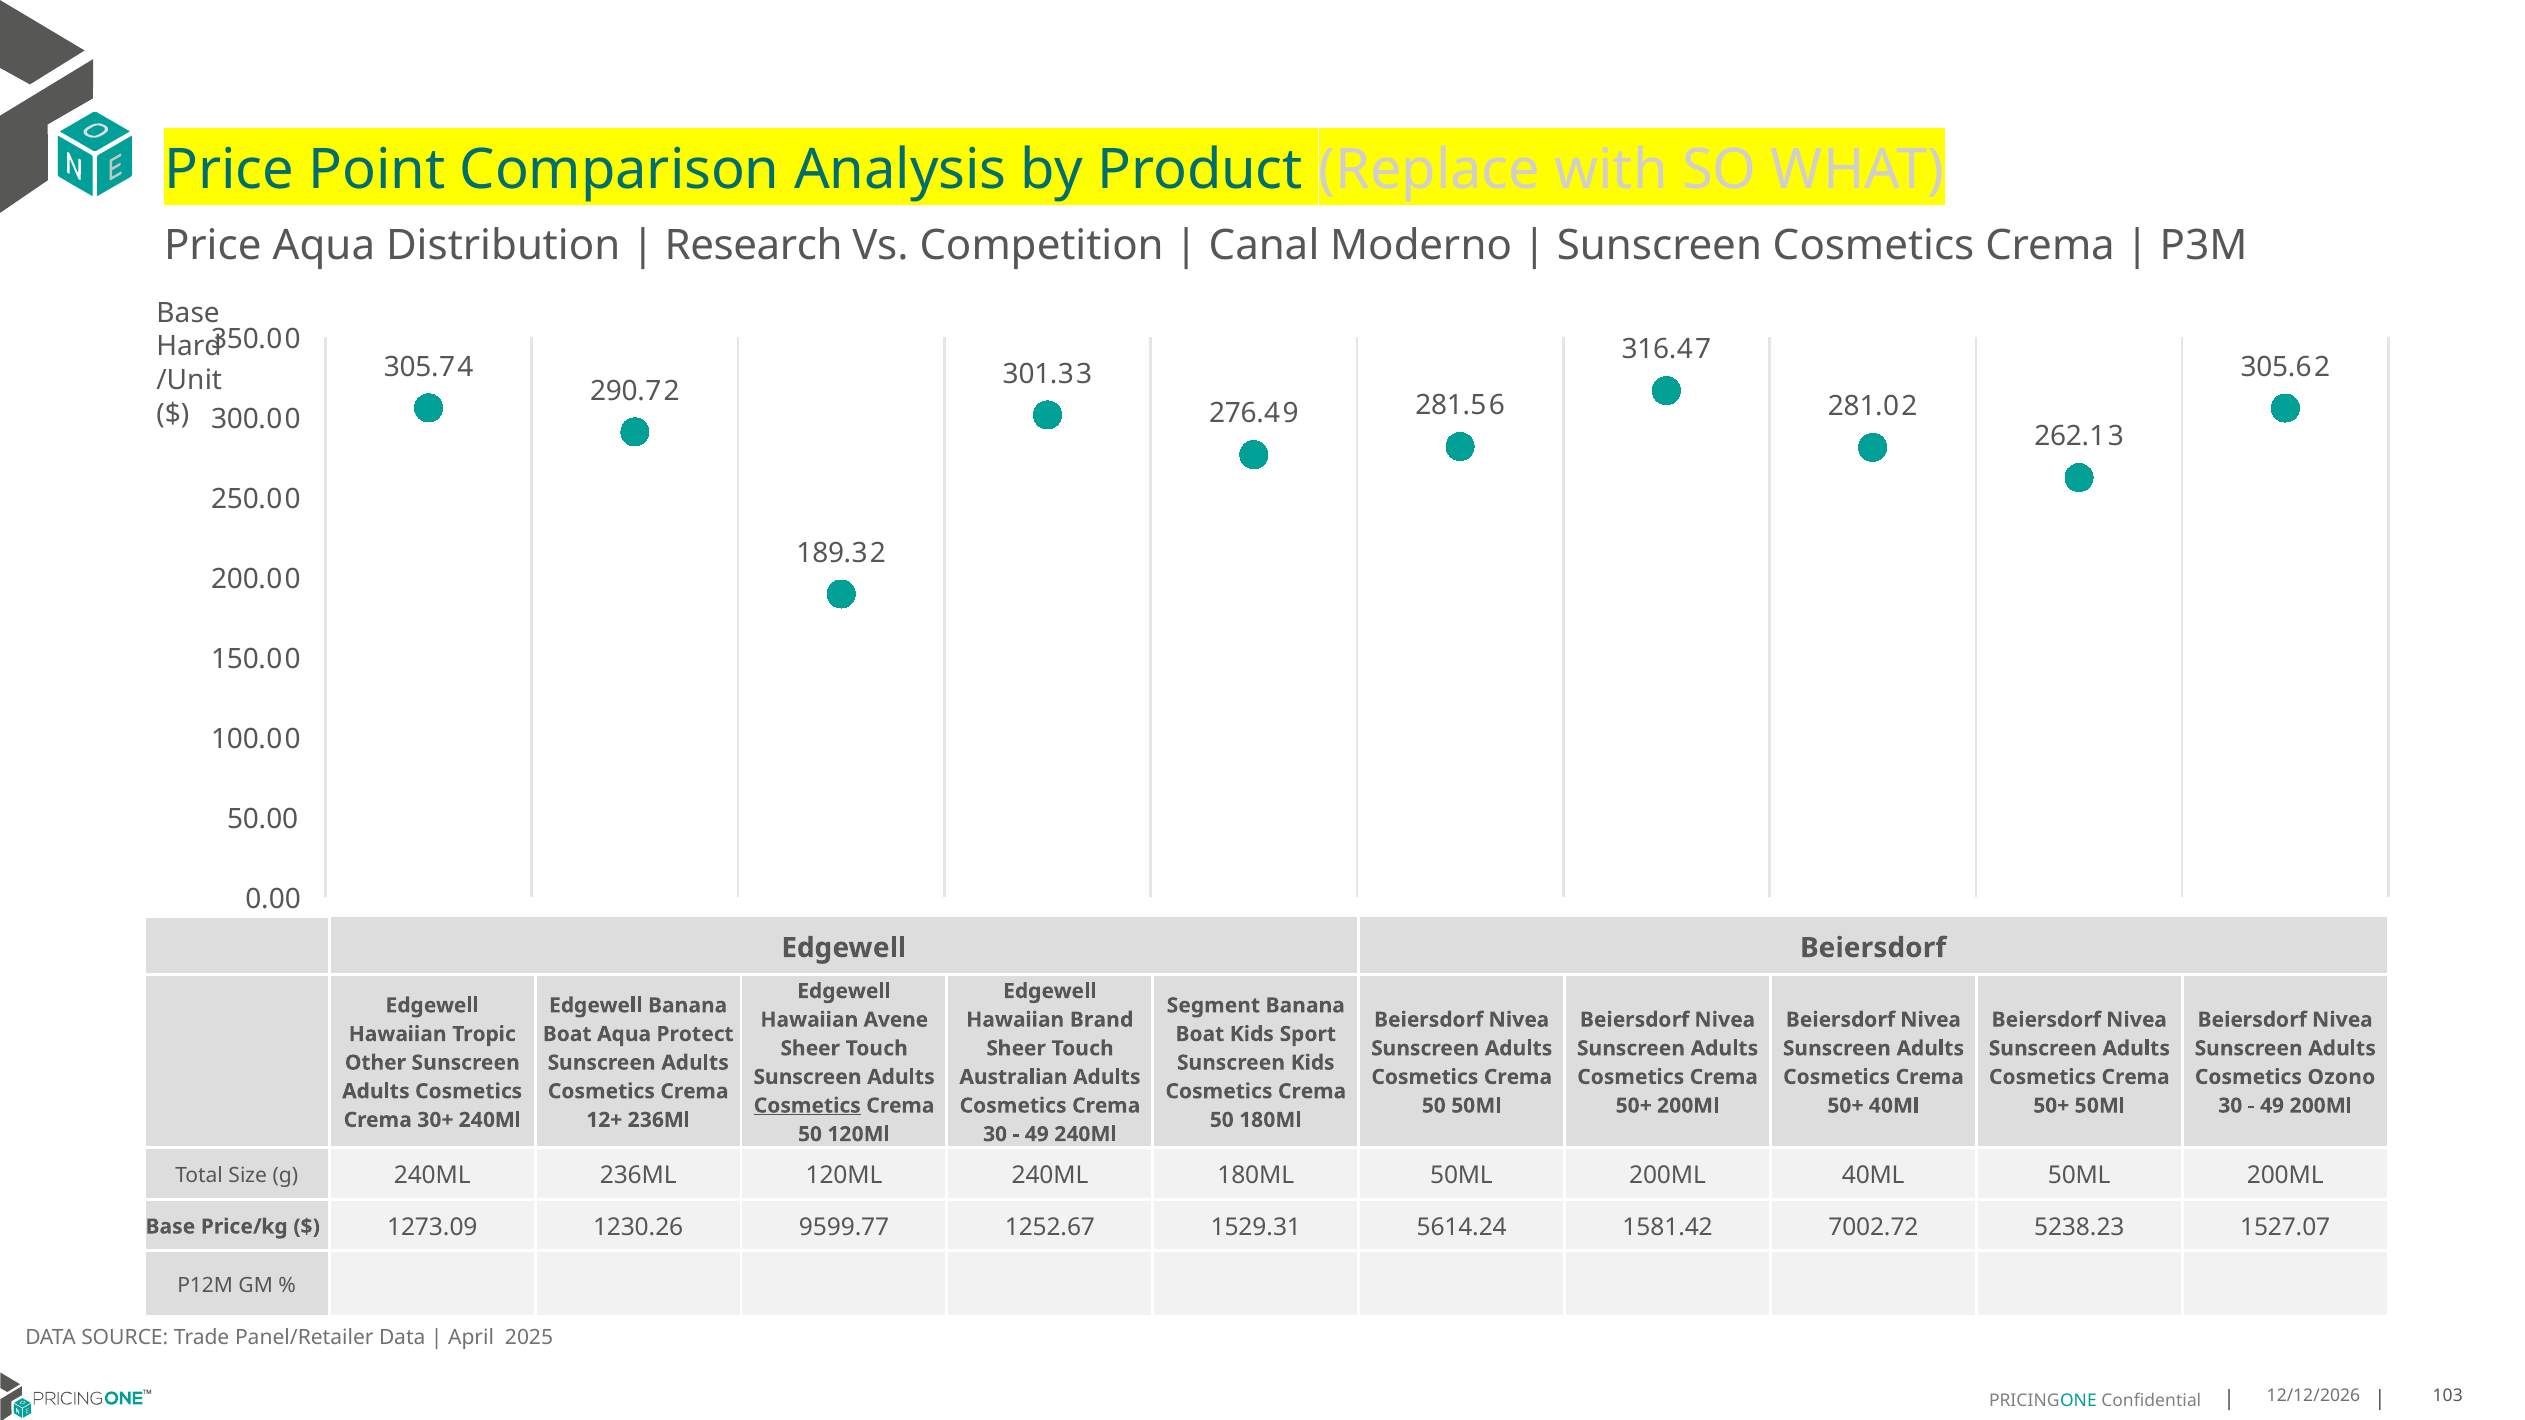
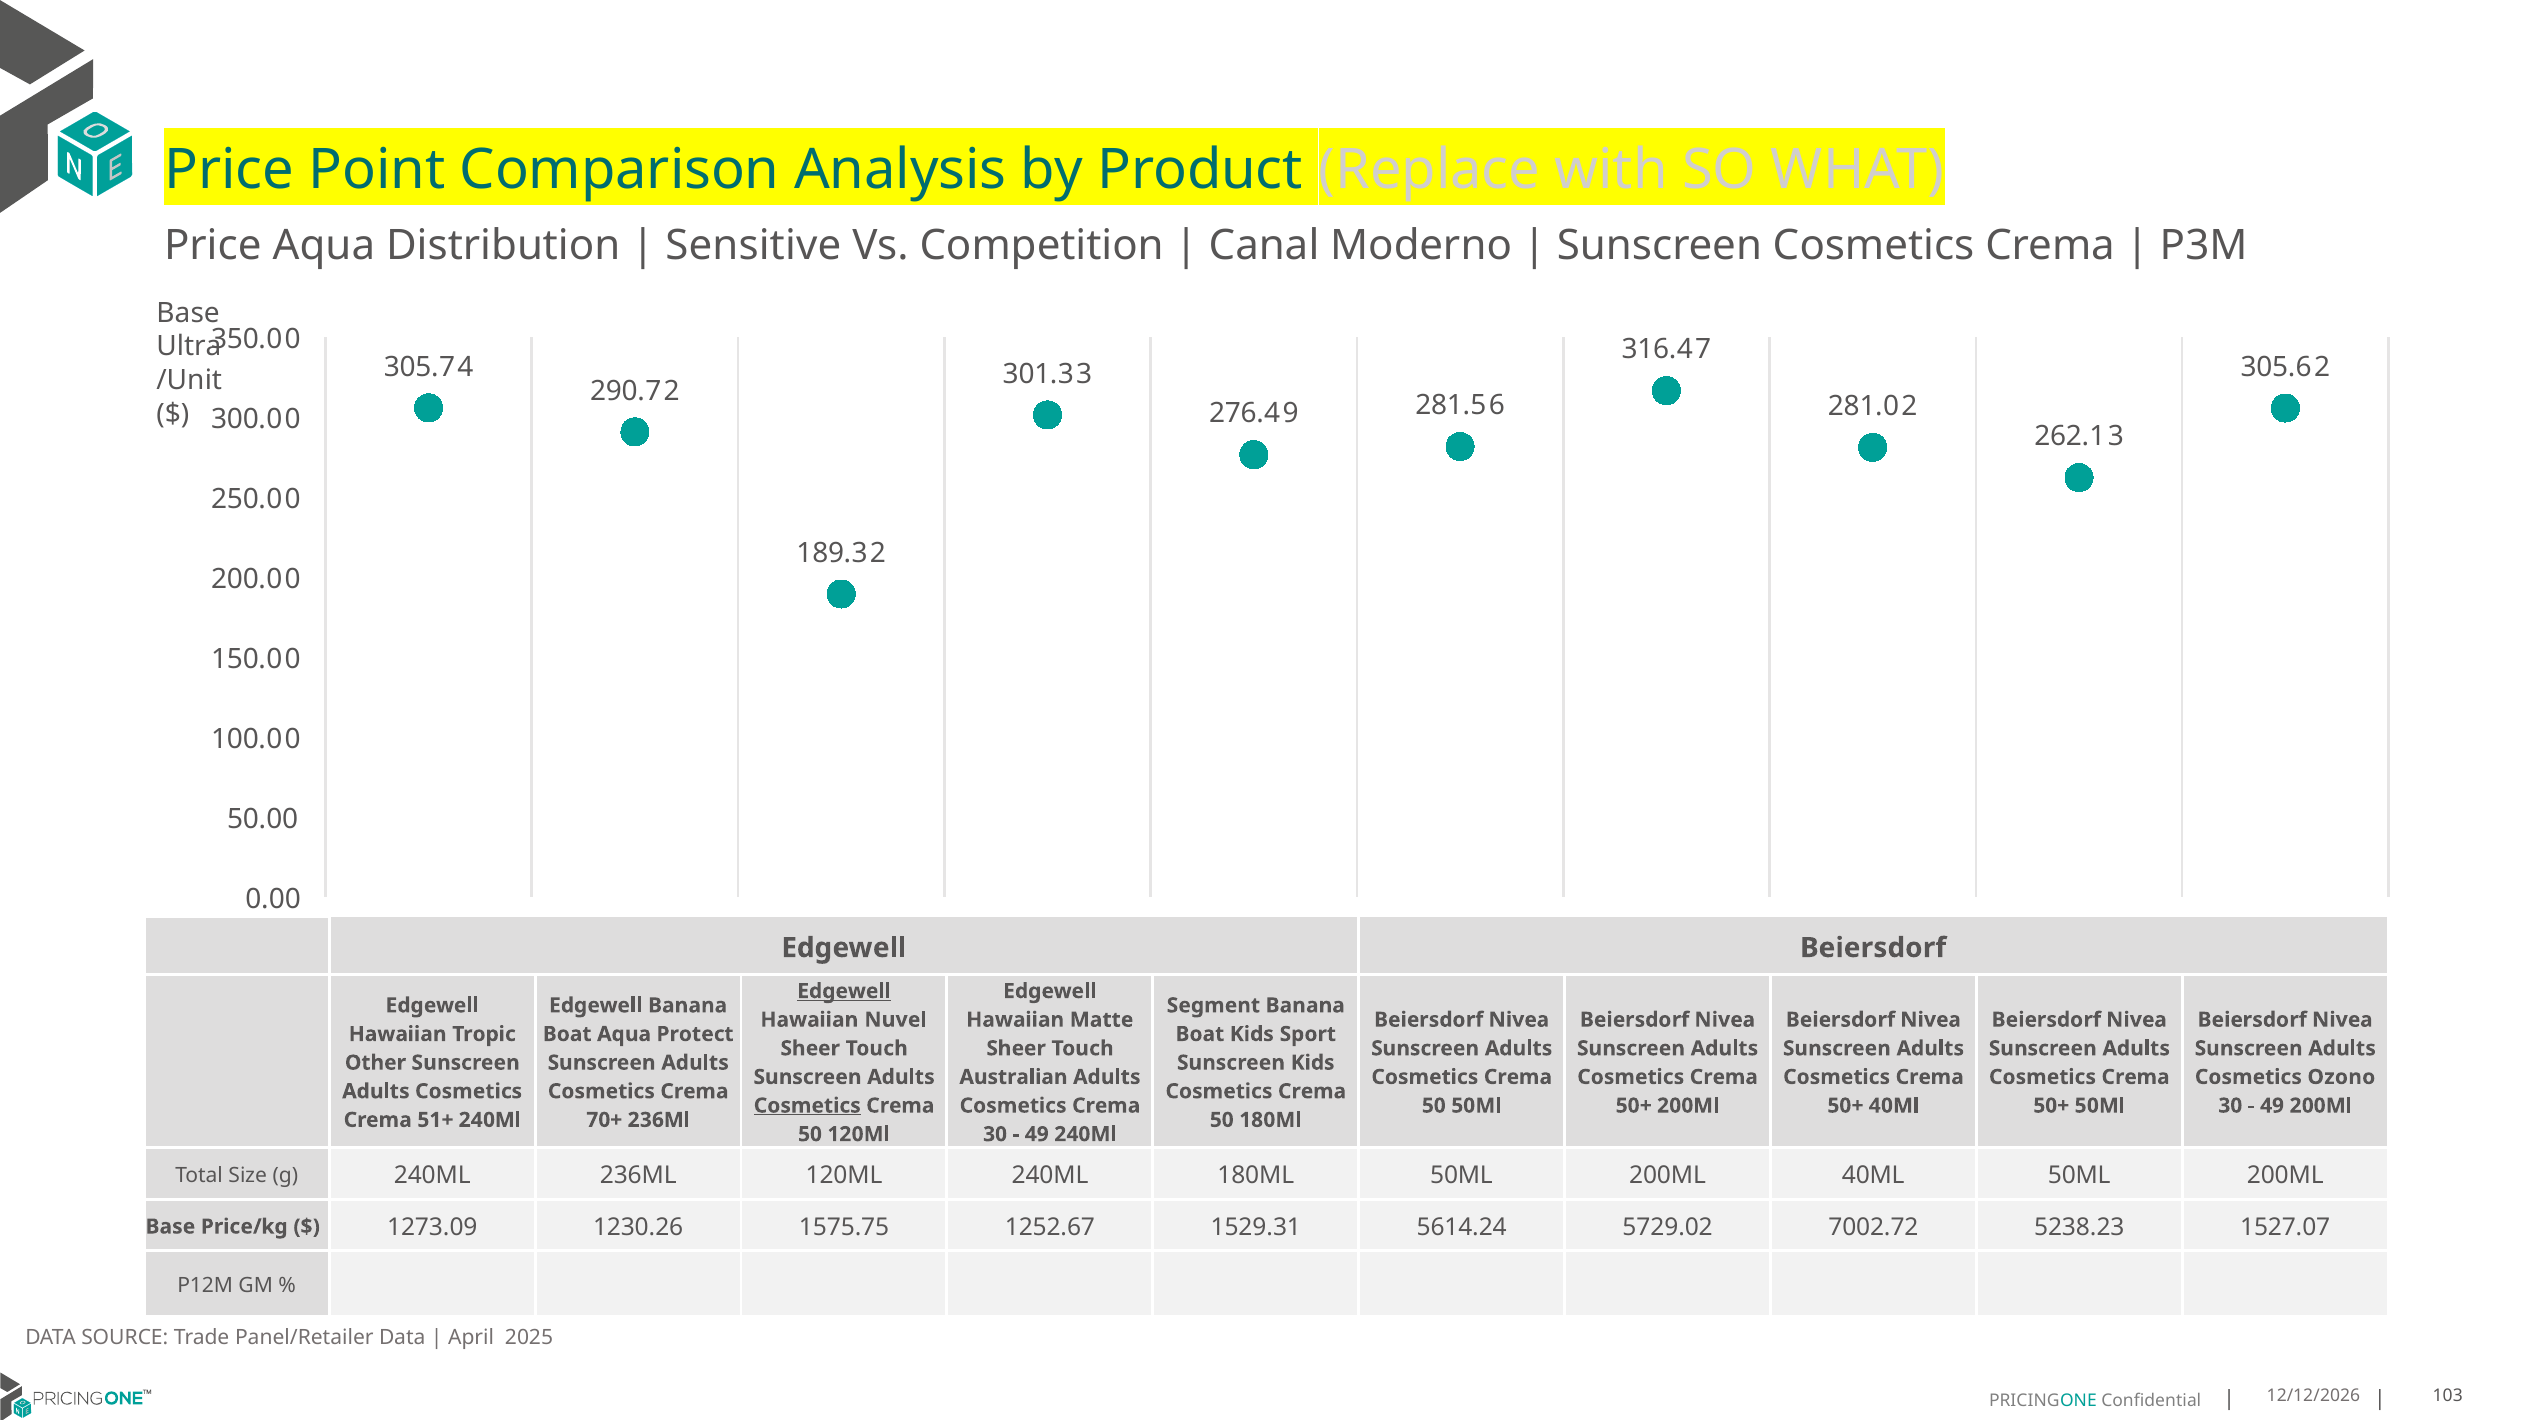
Research: Research -> Sensitive
Hard: Hard -> Ultra
Edgewell at (844, 991) underline: none -> present
Avene: Avene -> Nuvel
Brand: Brand -> Matte
30+: 30+ -> 51+
12+: 12+ -> 70+
9599.77: 9599.77 -> 1575.75
1581.42: 1581.42 -> 5729.02
